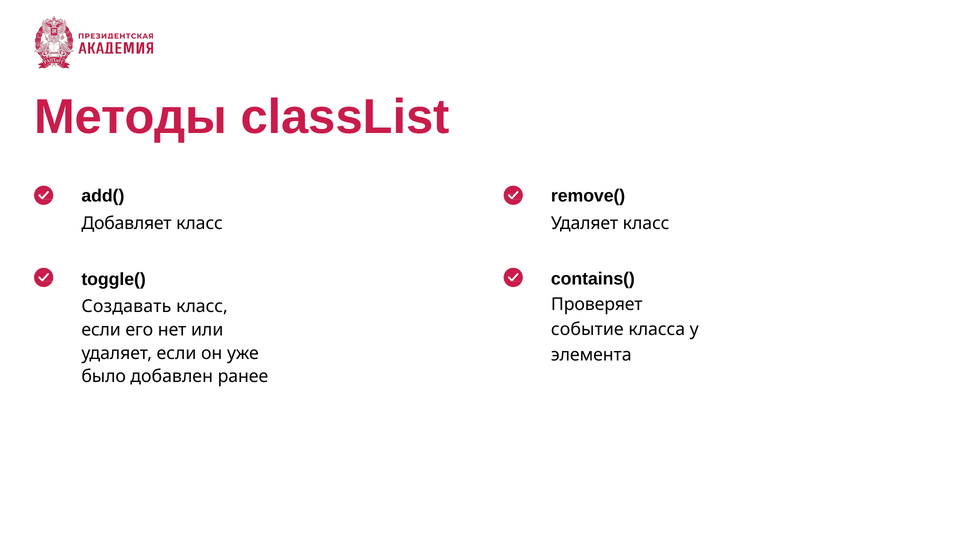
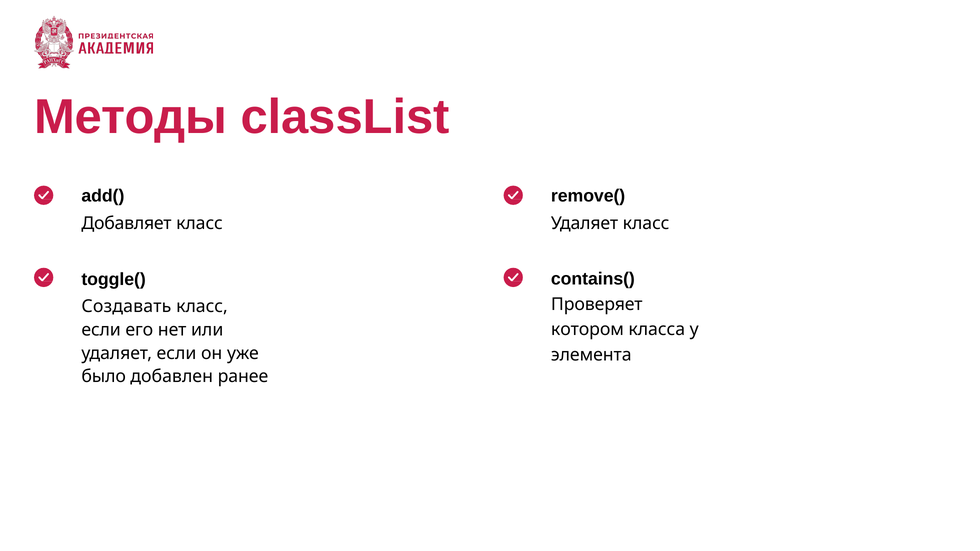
событие: событие -> котором
